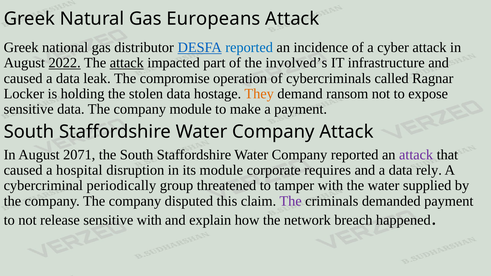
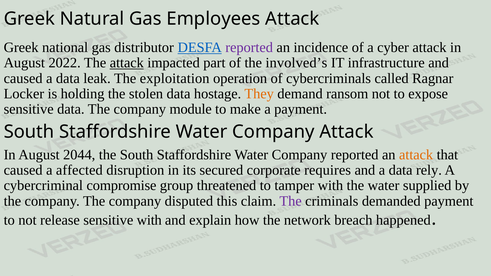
Europeans: Europeans -> Employees
reported at (249, 47) colour: blue -> purple
2022 underline: present -> none
compromise: compromise -> exploitation
2071: 2071 -> 2044
attack at (416, 155) colour: purple -> orange
hospital: hospital -> affected
its module: module -> secured
periodically: periodically -> compromise
